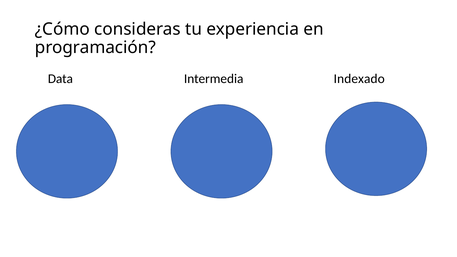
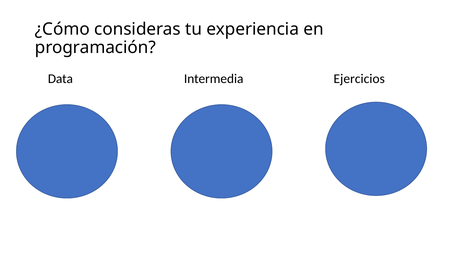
Indexado: Indexado -> Ejercicios
